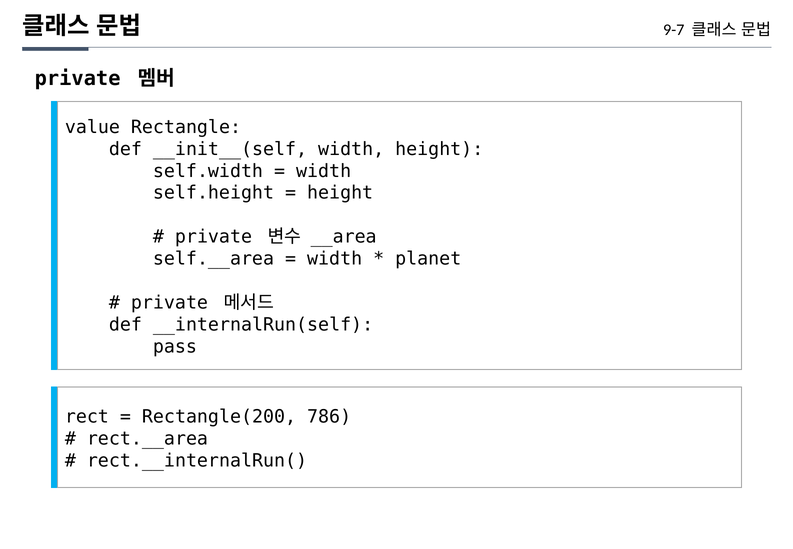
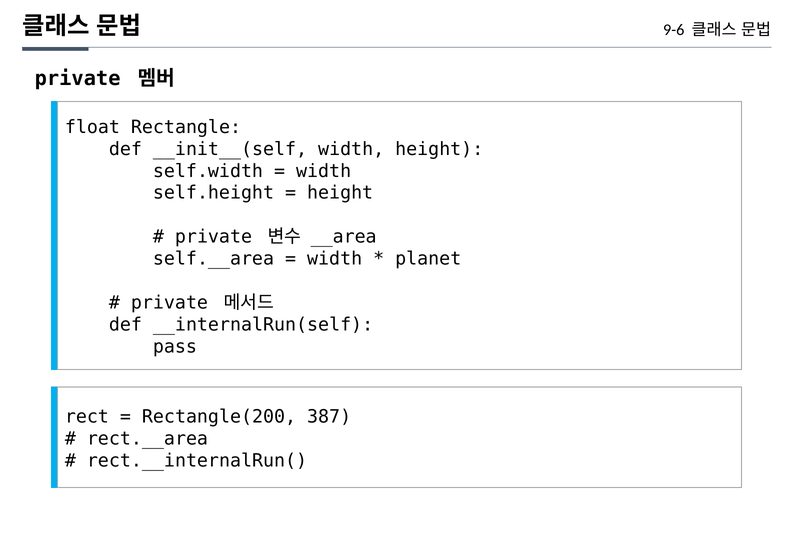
9-7: 9-7 -> 9-6
value: value -> float
786: 786 -> 387
